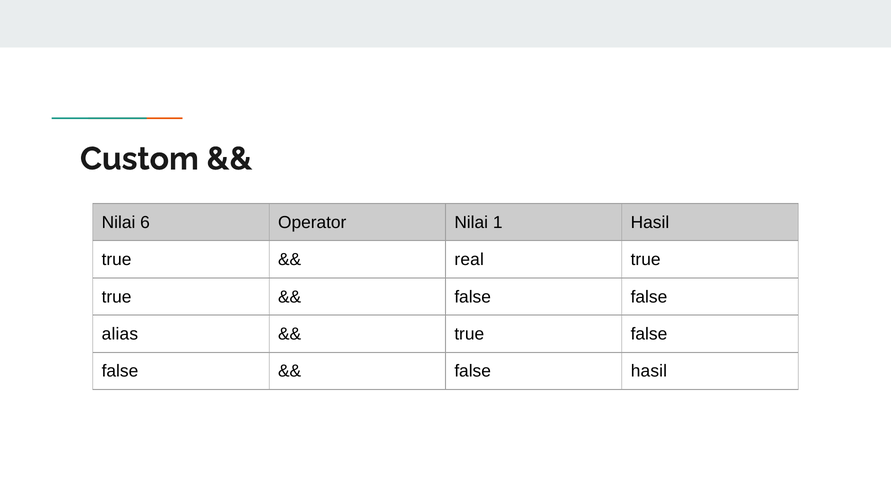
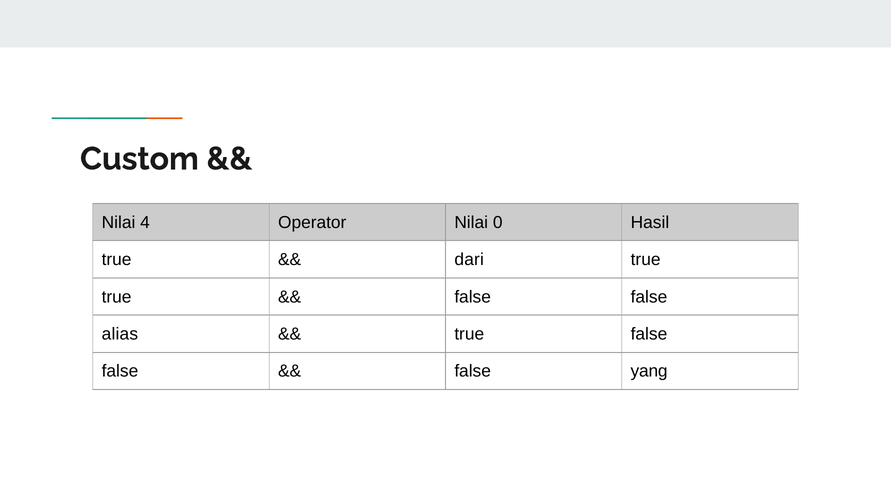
6: 6 -> 4
1: 1 -> 0
real: real -> dari
false hasil: hasil -> yang
